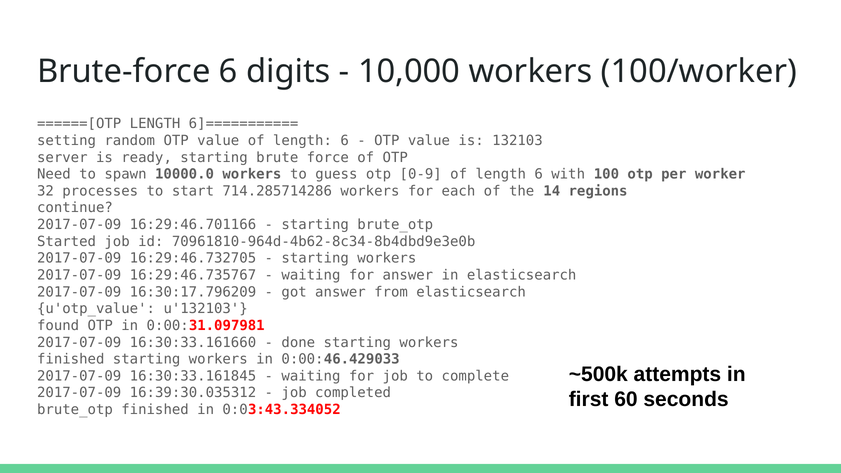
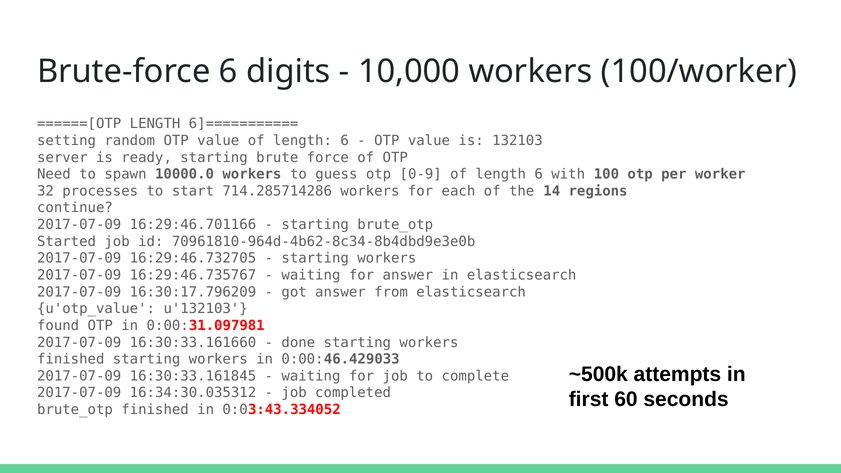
16:39:30.035312: 16:39:30.035312 -> 16:34:30.035312
